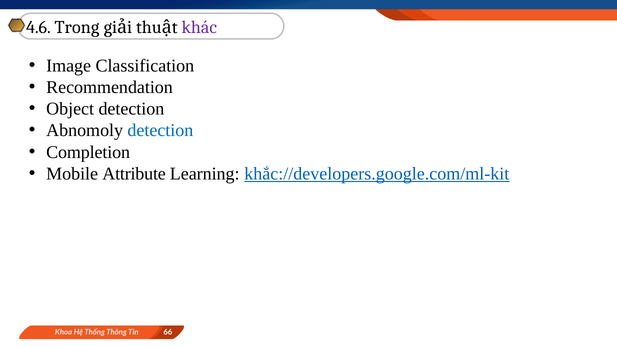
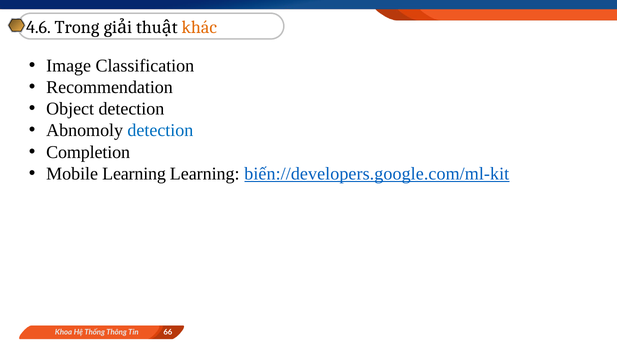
khác colour: purple -> orange
Mobile Attribute: Attribute -> Learning
khắc://developers.google.com/ml-kit: khắc://developers.google.com/ml-kit -> biến://developers.google.com/ml-kit
